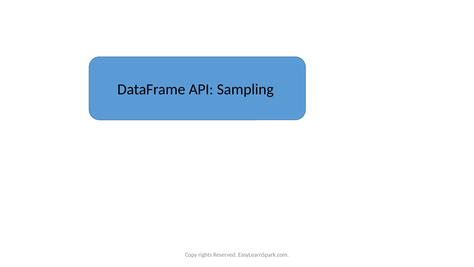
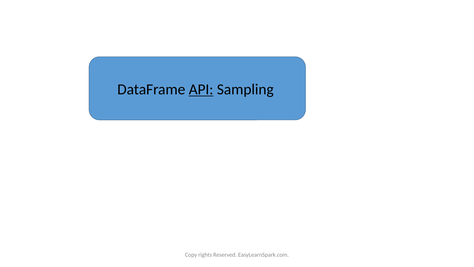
API underline: none -> present
